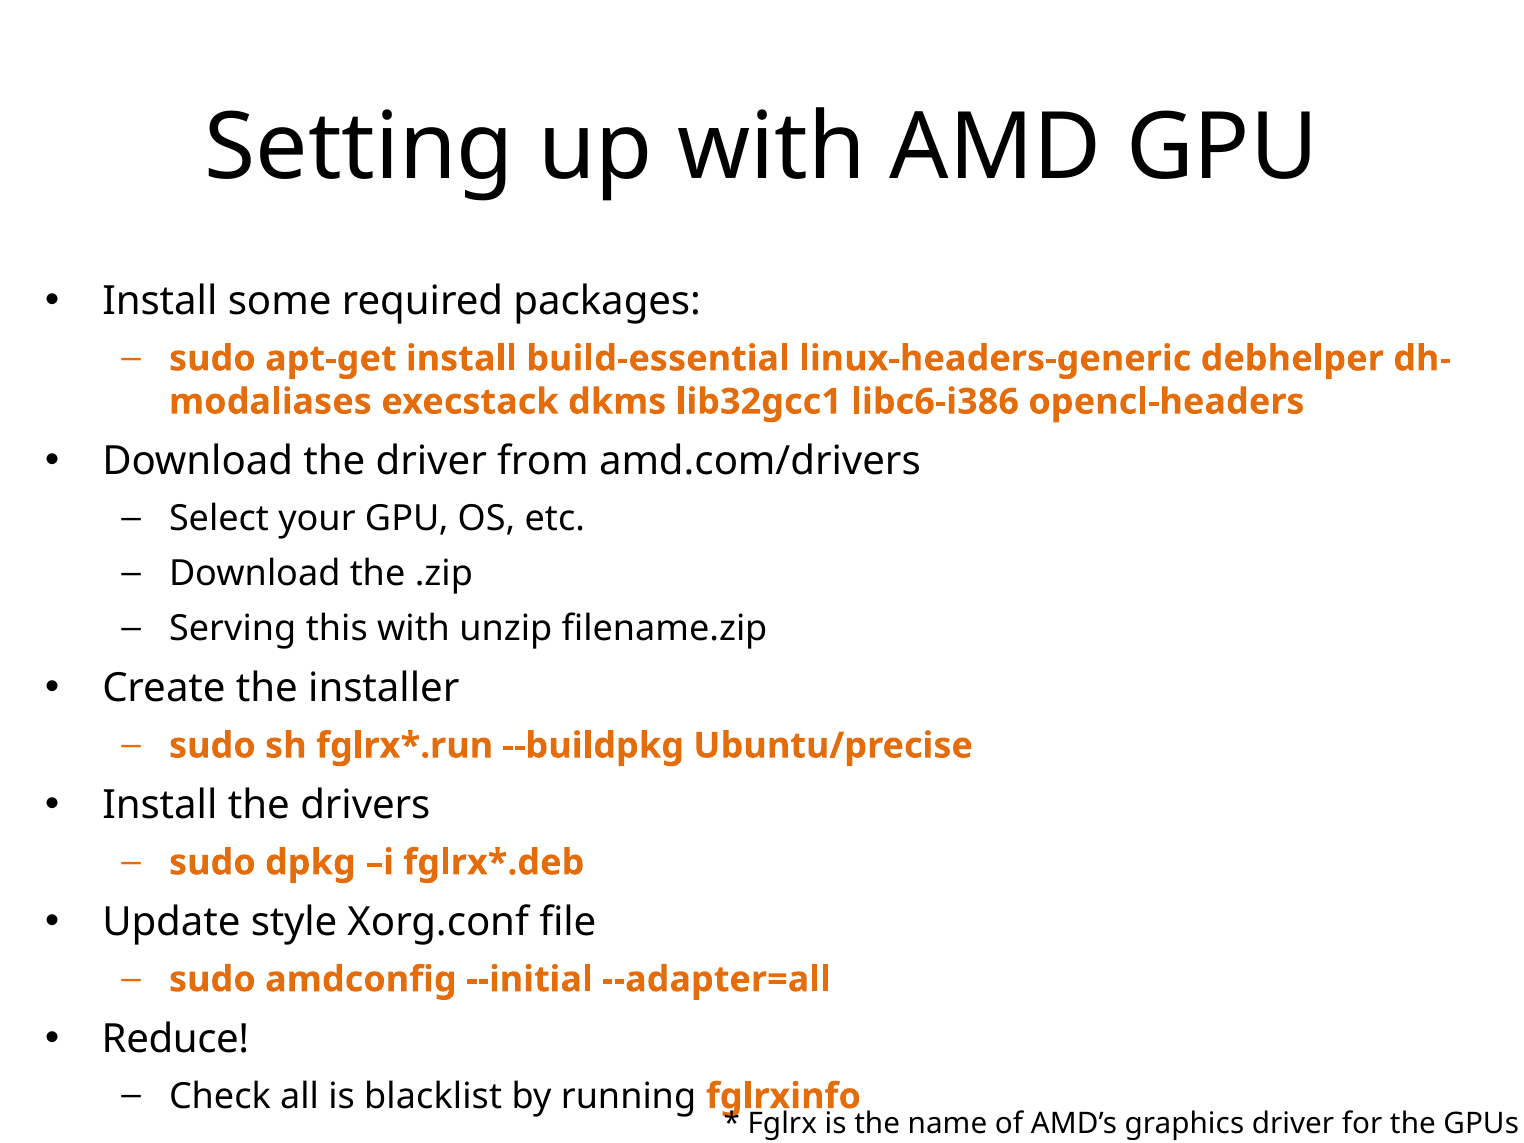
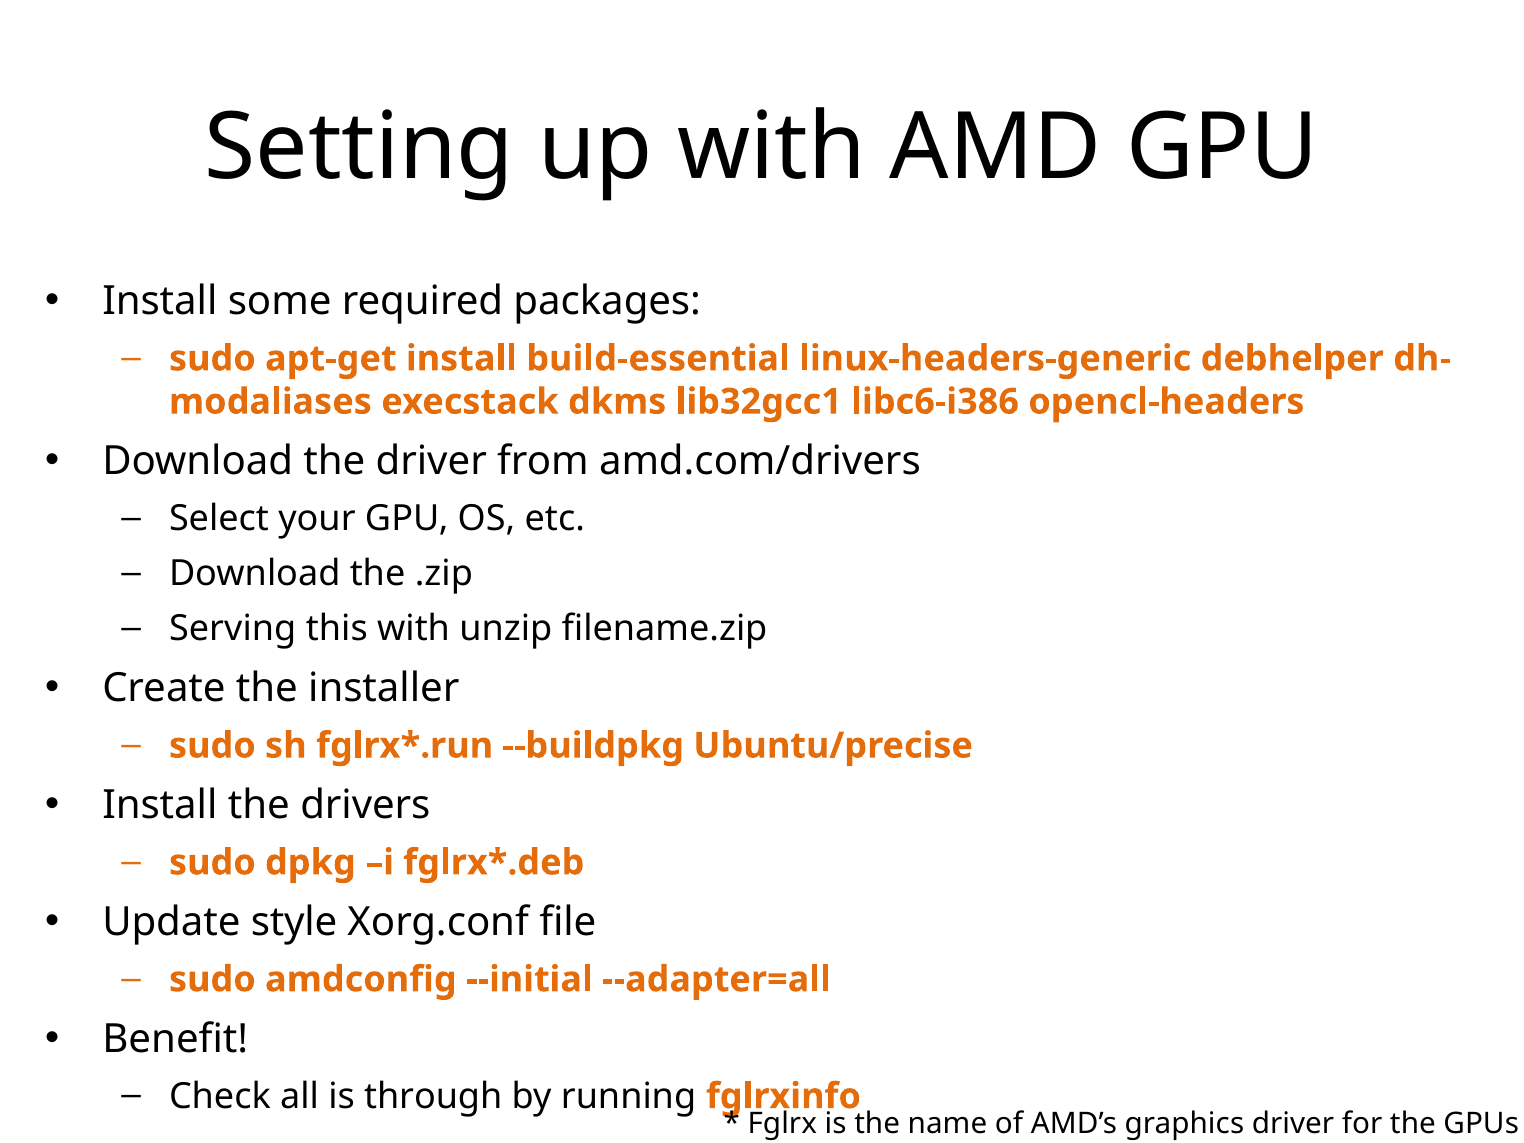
Reduce: Reduce -> Benefit
blacklist: blacklist -> through
